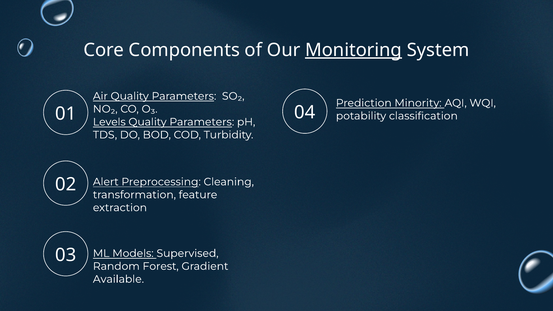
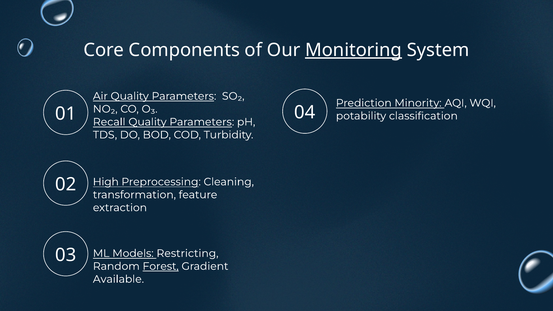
Levels: Levels -> Recall
Alert: Alert -> High
Supervised: Supervised -> Restricting
Forest underline: none -> present
